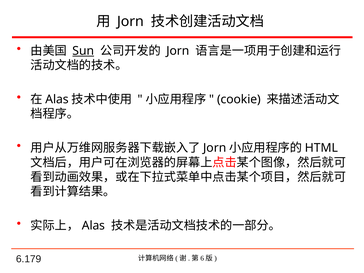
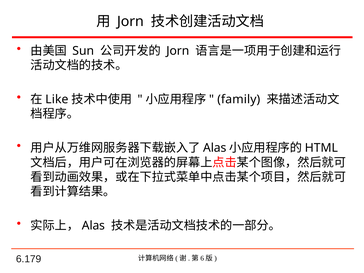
Sun underline: present -> none
Alas at (57, 99): Alas -> Like
cookie: cookie -> family
Jorn at (215, 148): Jorn -> Alas
